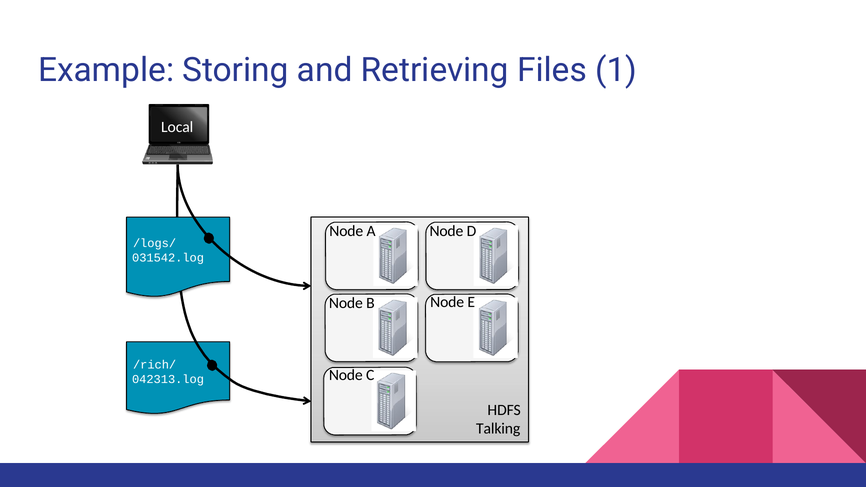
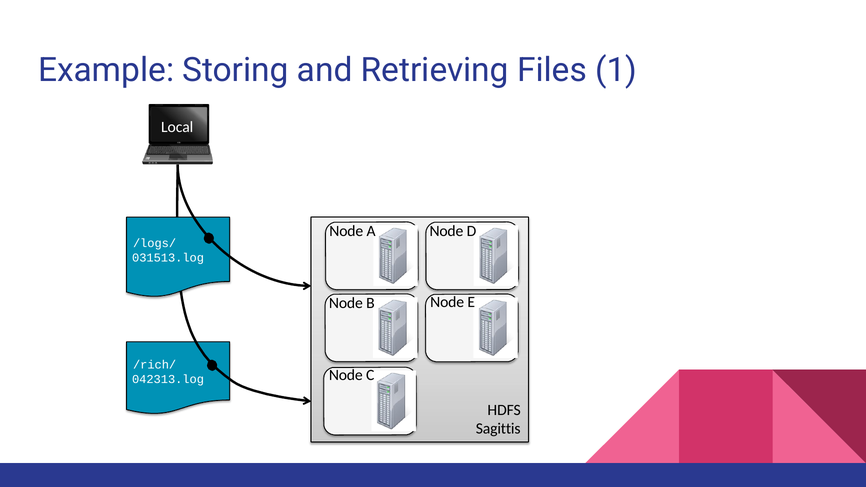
031542.log: 031542.log -> 031513.log
Talking: Talking -> Sagittis
